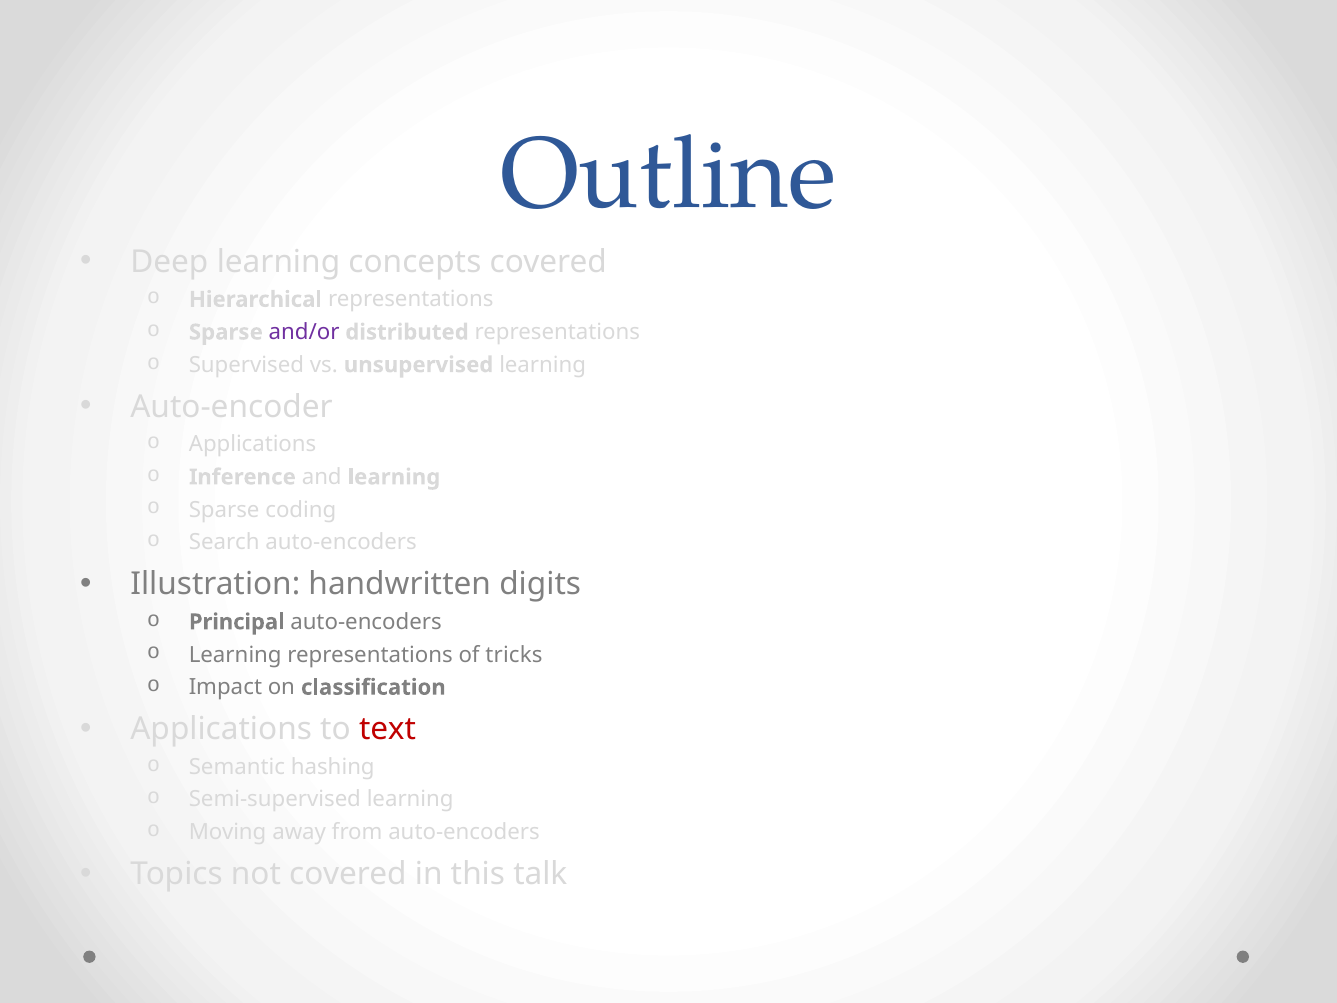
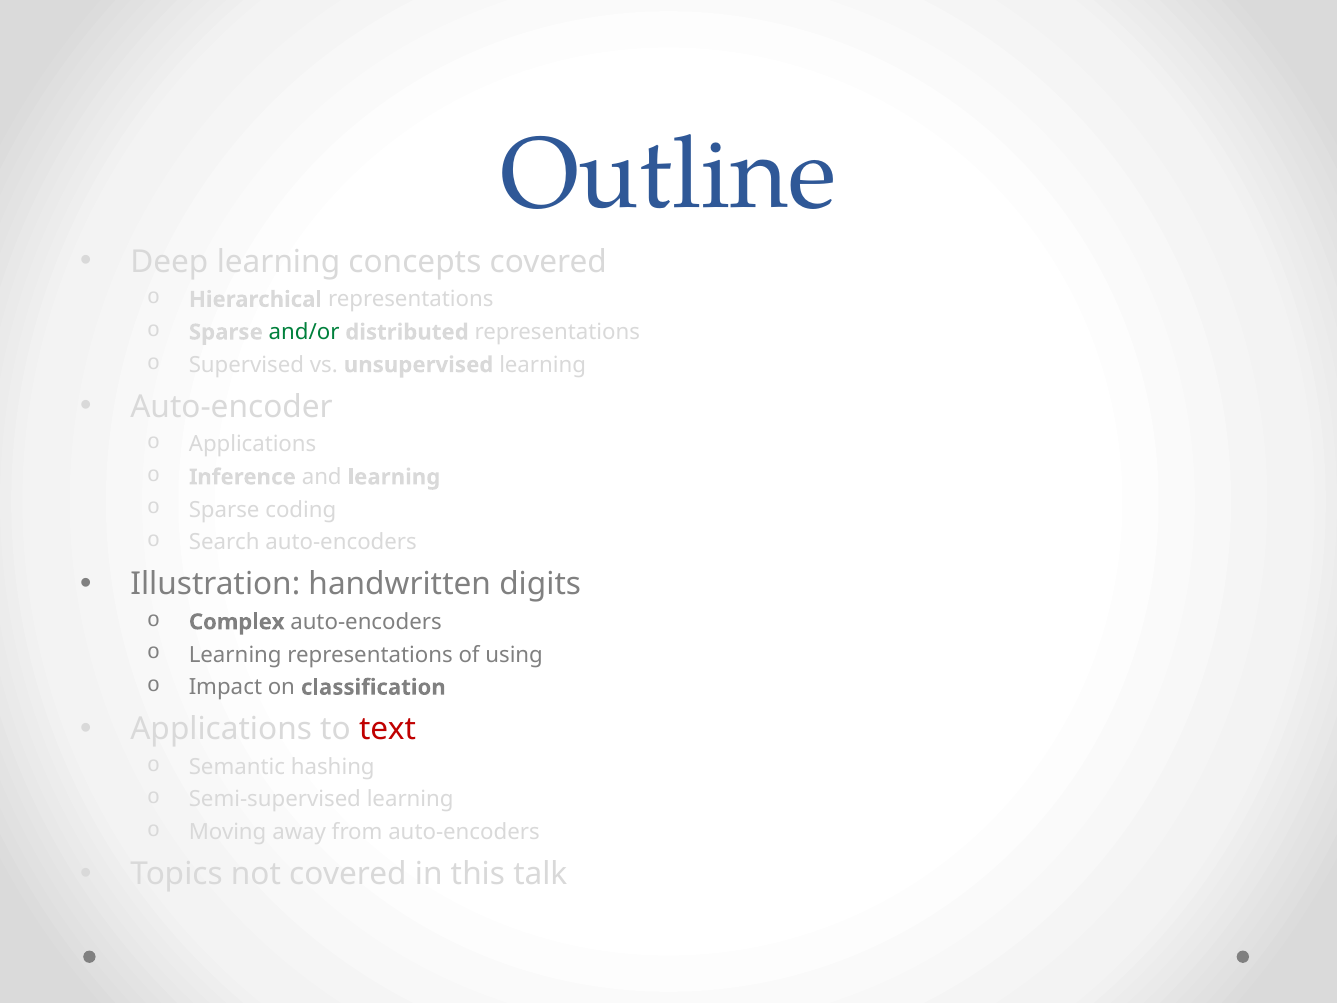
and/or colour: purple -> green
Principal: Principal -> Complex
tricks: tricks -> using
